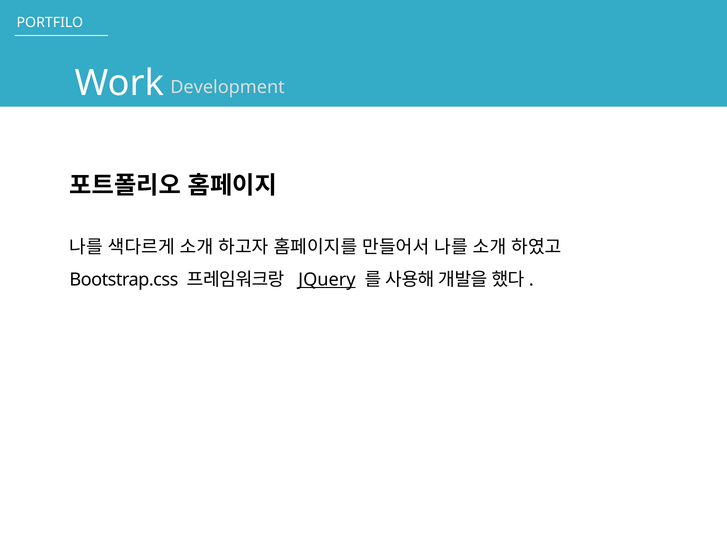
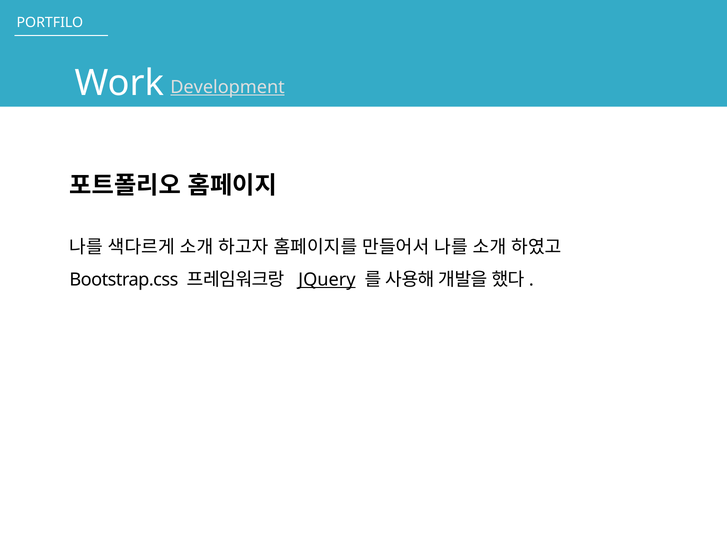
Development underline: none -> present
